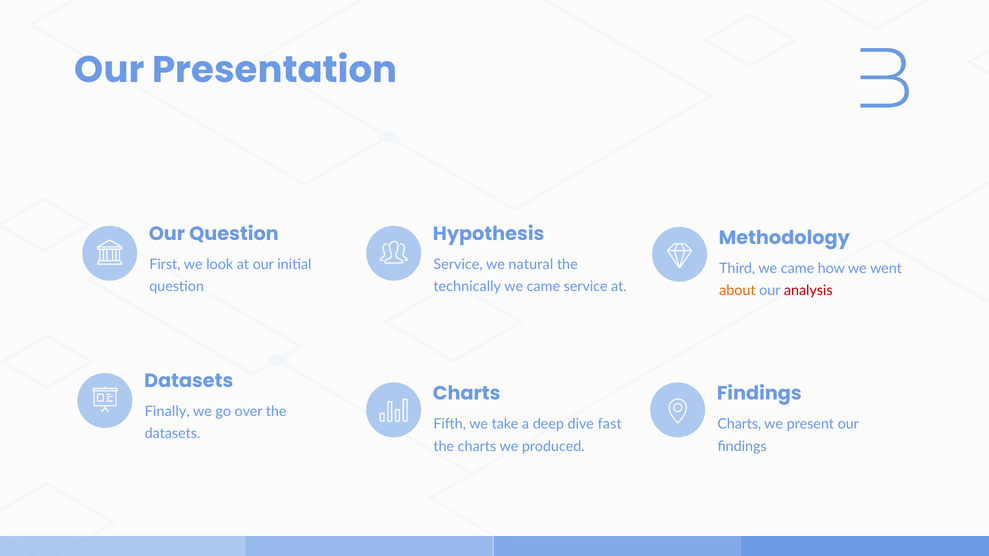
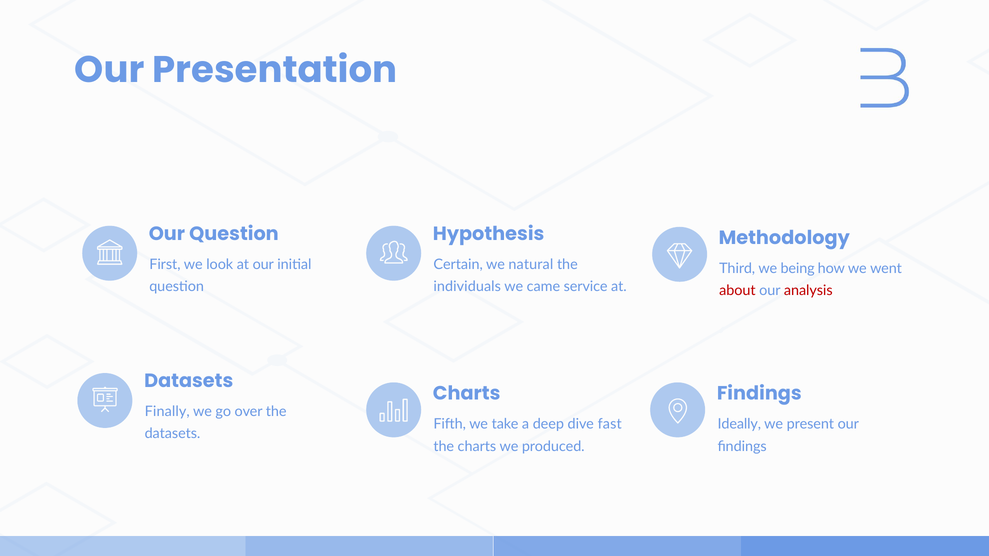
Service at (458, 264): Service -> Certain
Third we came: came -> being
technically: technically -> individuals
about colour: orange -> red
Charts at (739, 424): Charts -> Ideally
